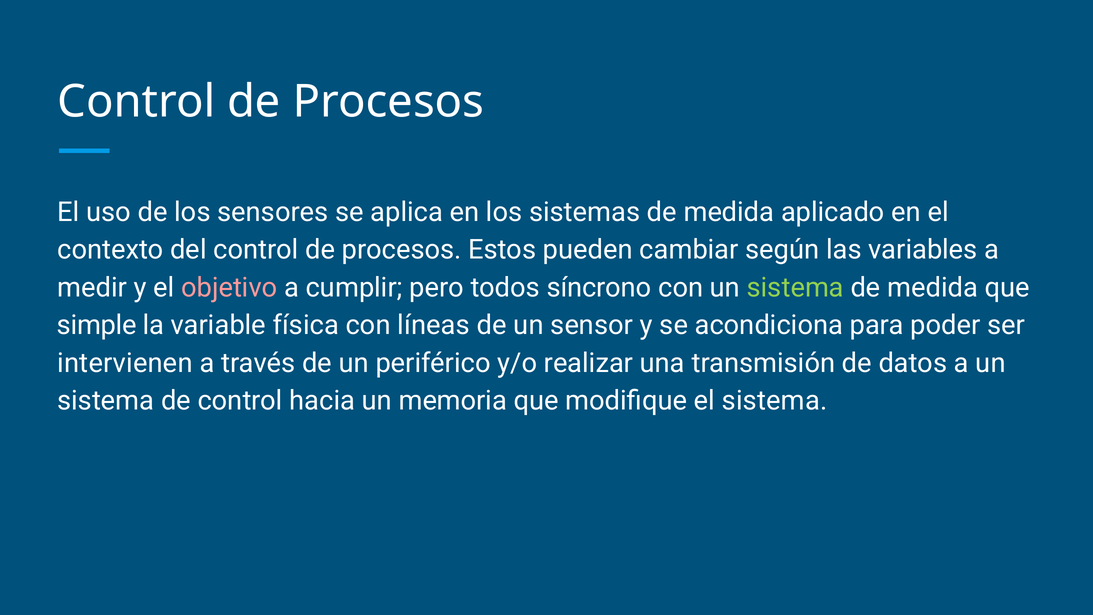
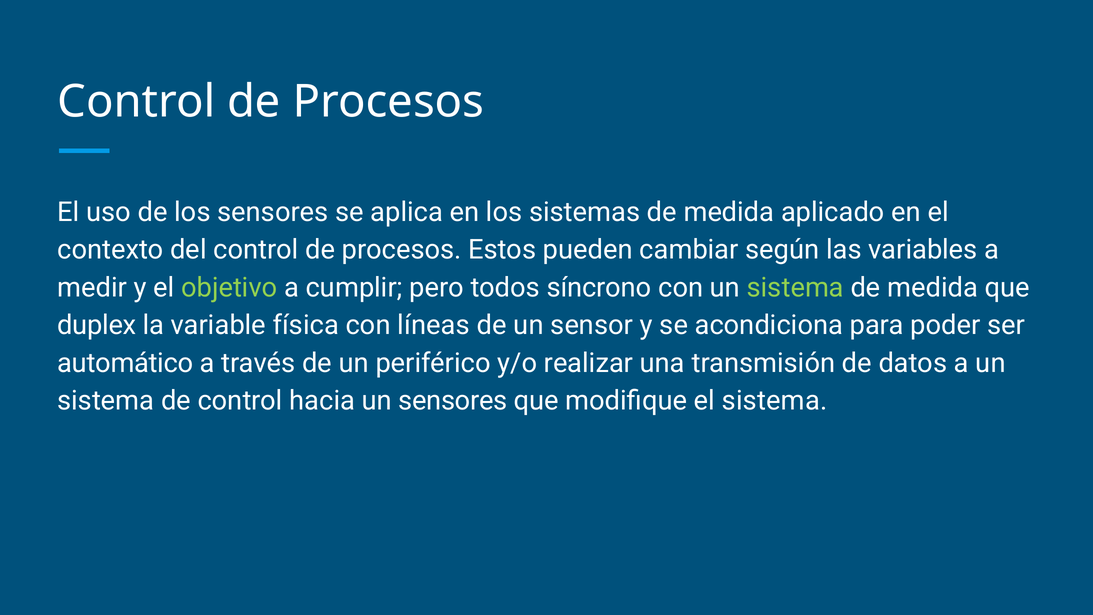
objetivo colour: pink -> light green
simple: simple -> duplex
intervienen: intervienen -> automático
un memoria: memoria -> sensores
